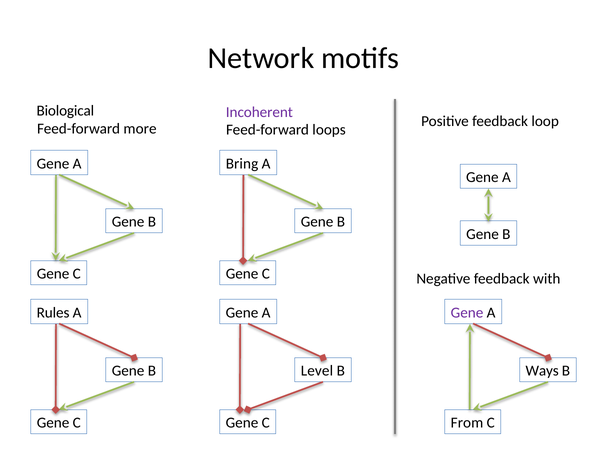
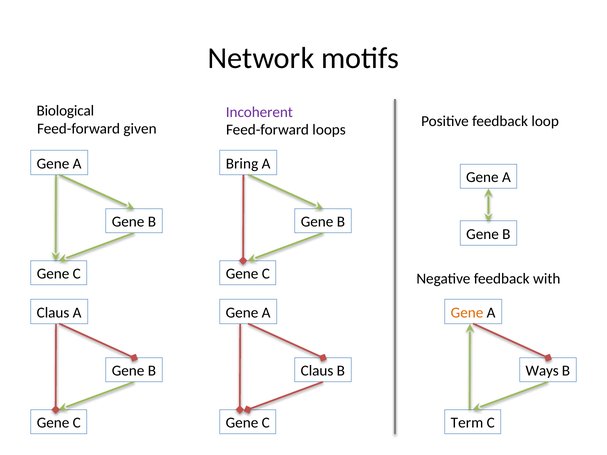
more: more -> given
Rules at (53, 313): Rules -> Claus
Gene at (467, 313) colour: purple -> orange
Level at (317, 371): Level -> Claus
From: From -> Term
